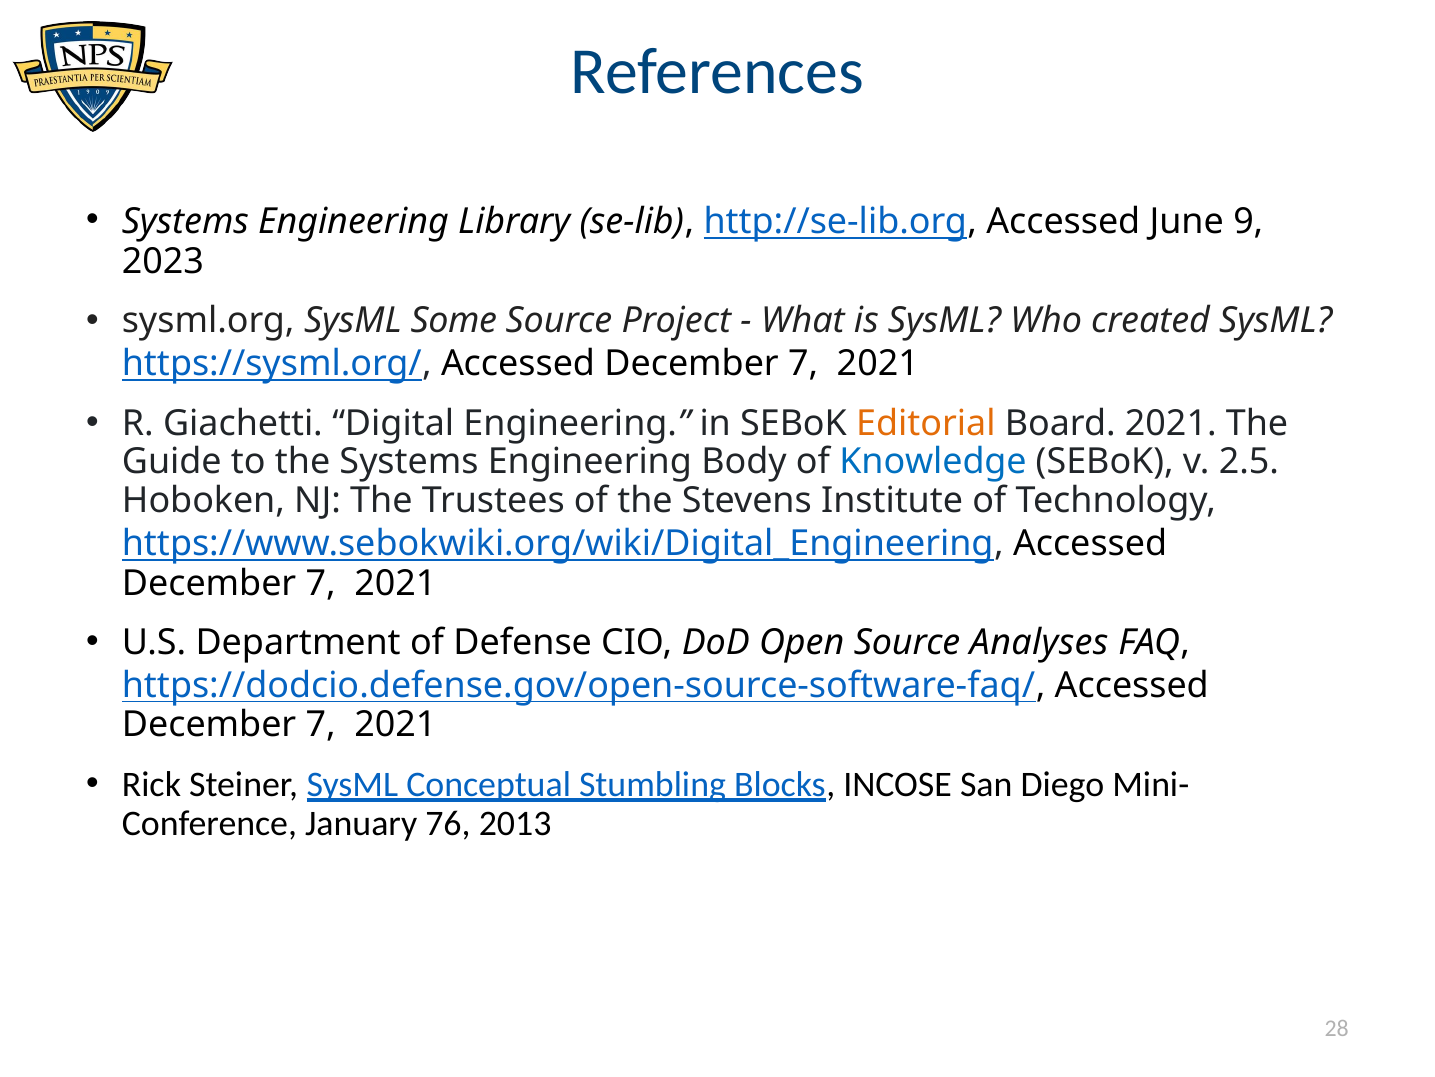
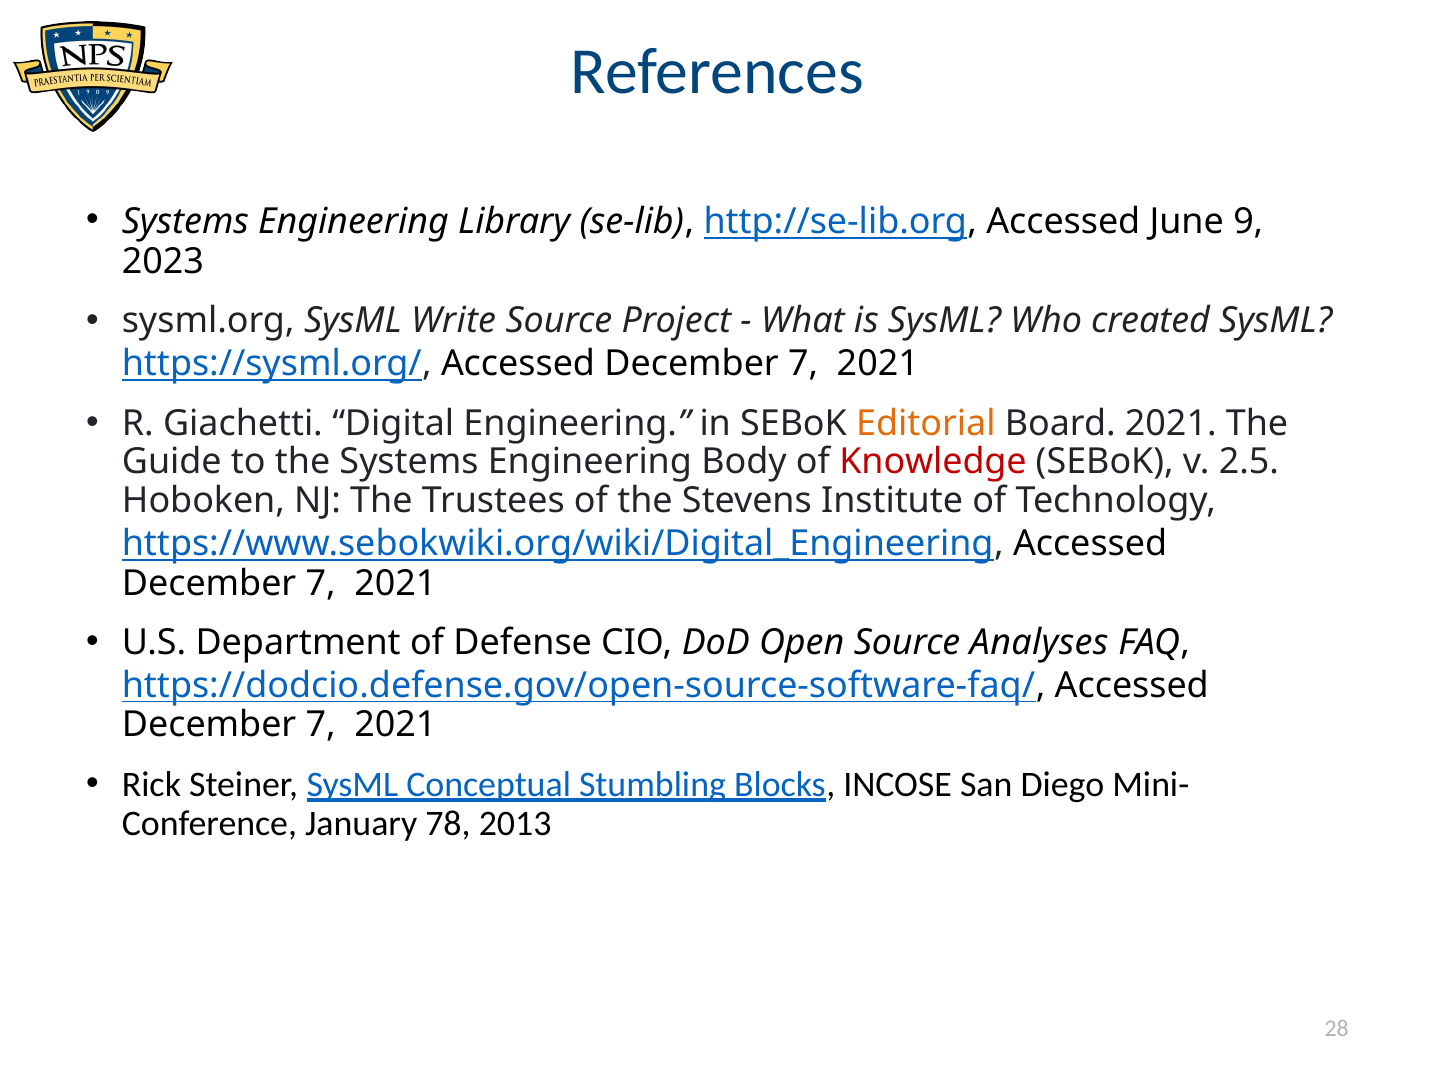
Some: Some -> Write
Knowledge colour: blue -> red
76: 76 -> 78
